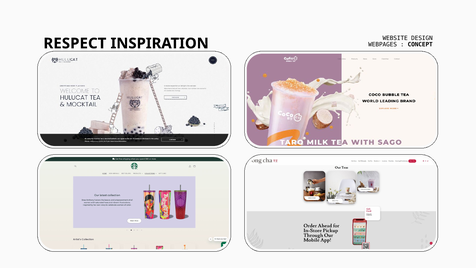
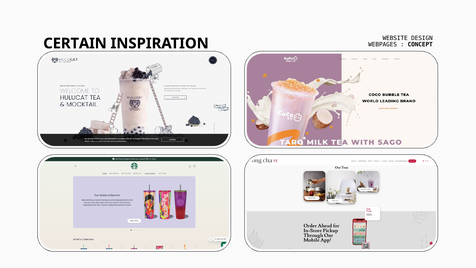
RESPECT: RESPECT -> CERTAIN
